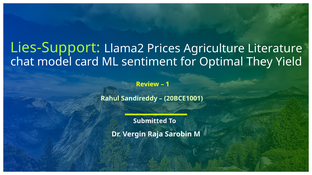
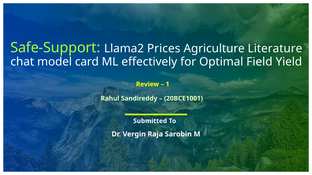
Lies-Support: Lies-Support -> Safe-Support
sentiment: sentiment -> effectively
They: They -> Field
